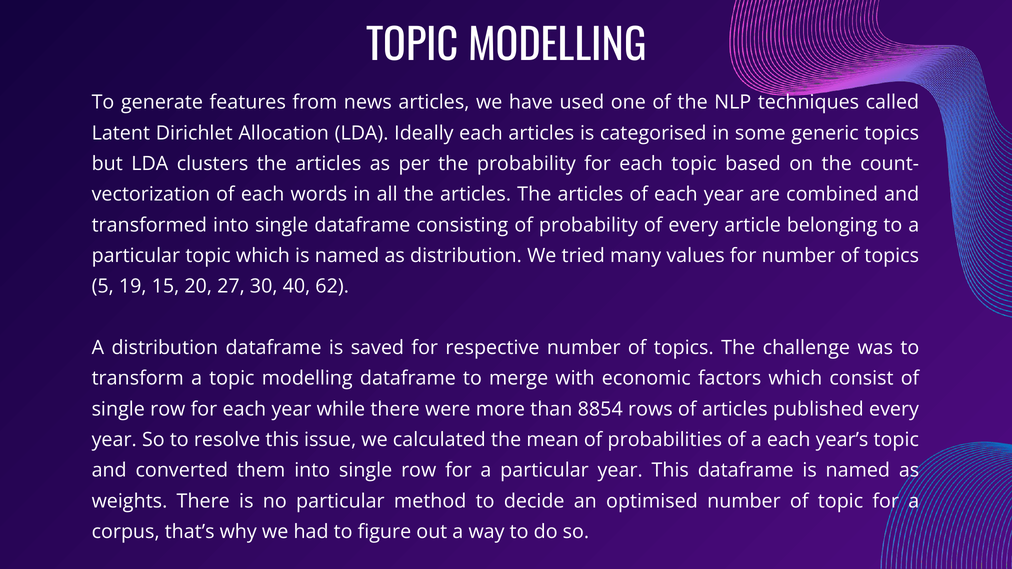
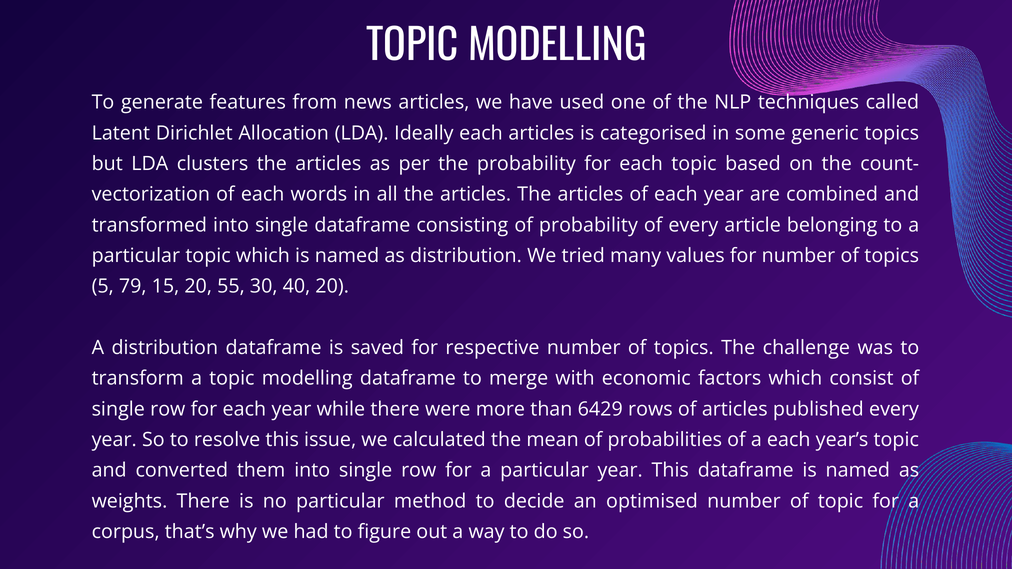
19: 19 -> 79
27: 27 -> 55
40 62: 62 -> 20
8854: 8854 -> 6429
